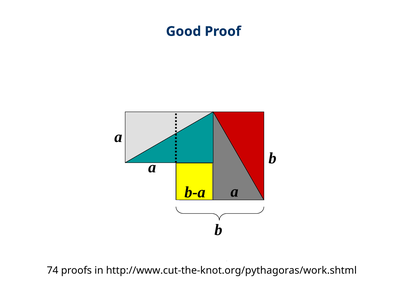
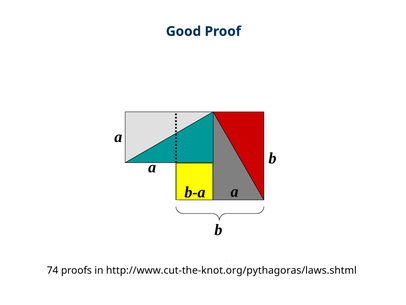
http://www.cut-the-knot.org/pythagoras/work.shtml: http://www.cut-the-knot.org/pythagoras/work.shtml -> http://www.cut-the-knot.org/pythagoras/laws.shtml
